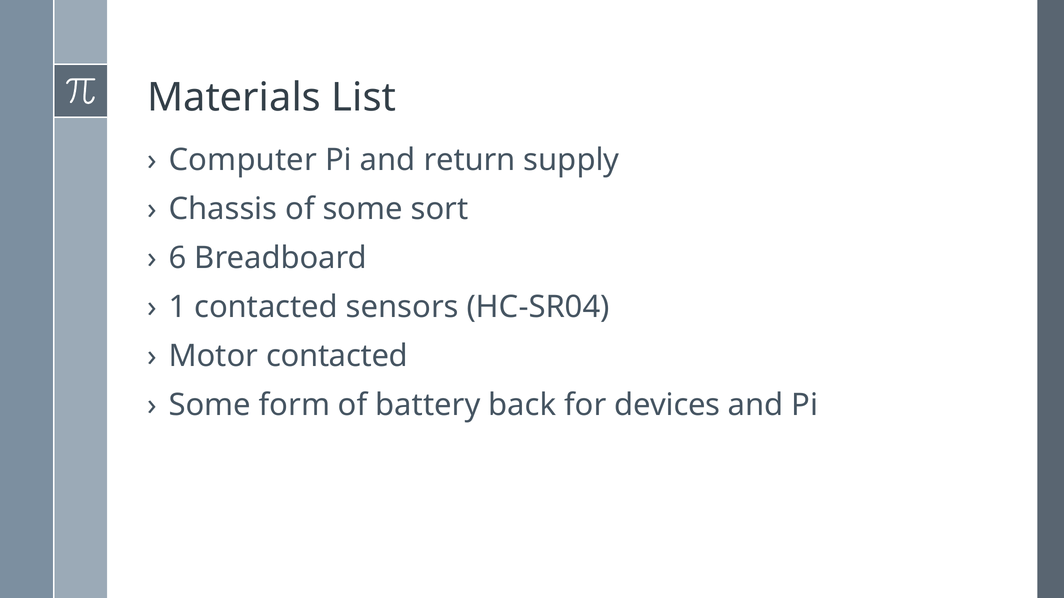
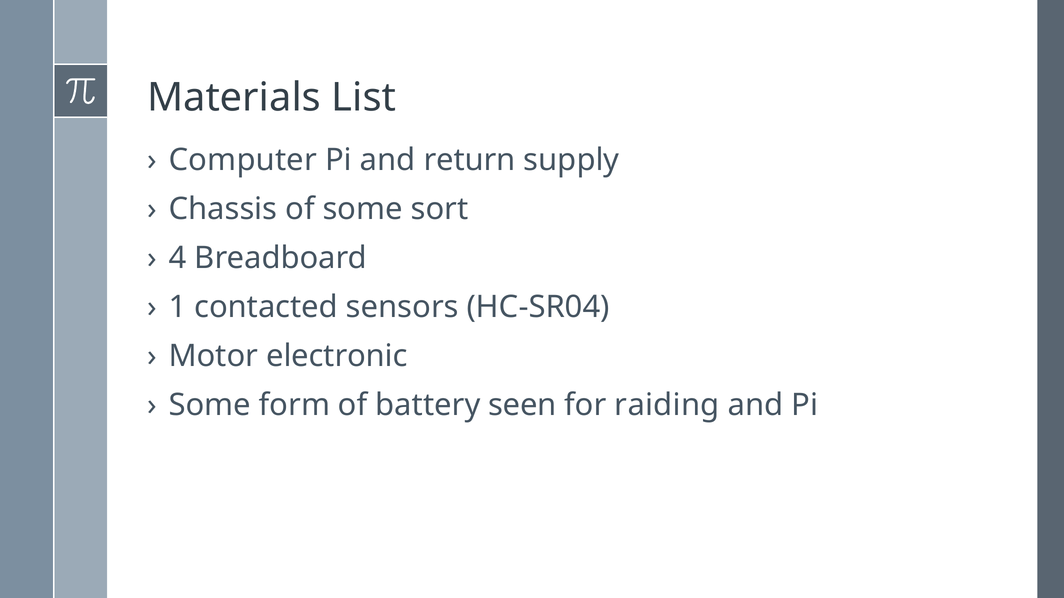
6: 6 -> 4
Motor contacted: contacted -> electronic
back: back -> seen
devices: devices -> raiding
